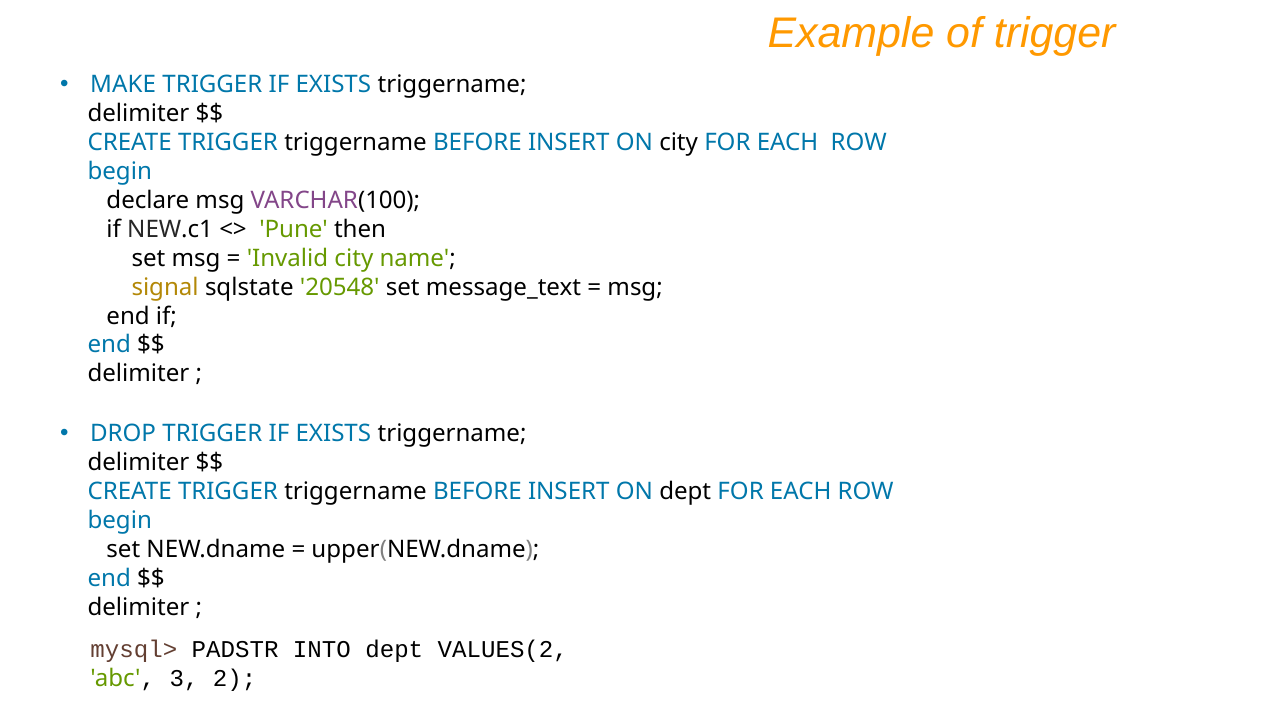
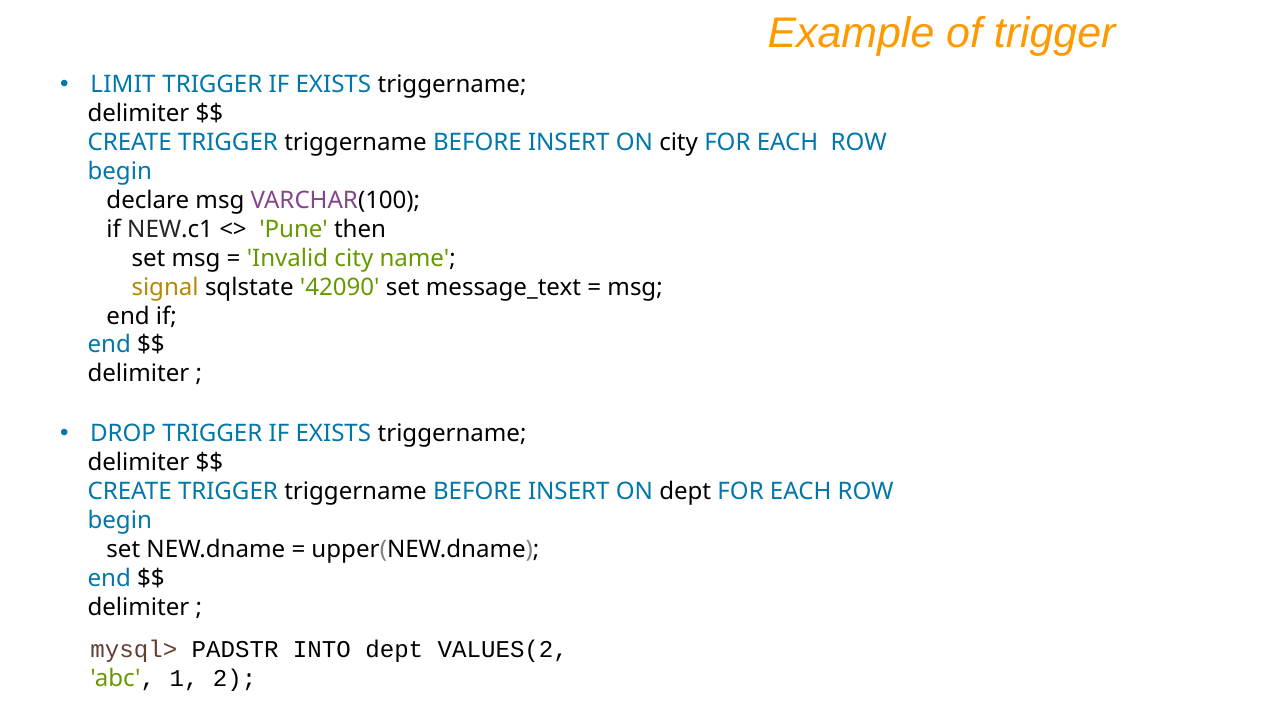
MAKE: MAKE -> LIMIT
20548: 20548 -> 42090
3: 3 -> 1
